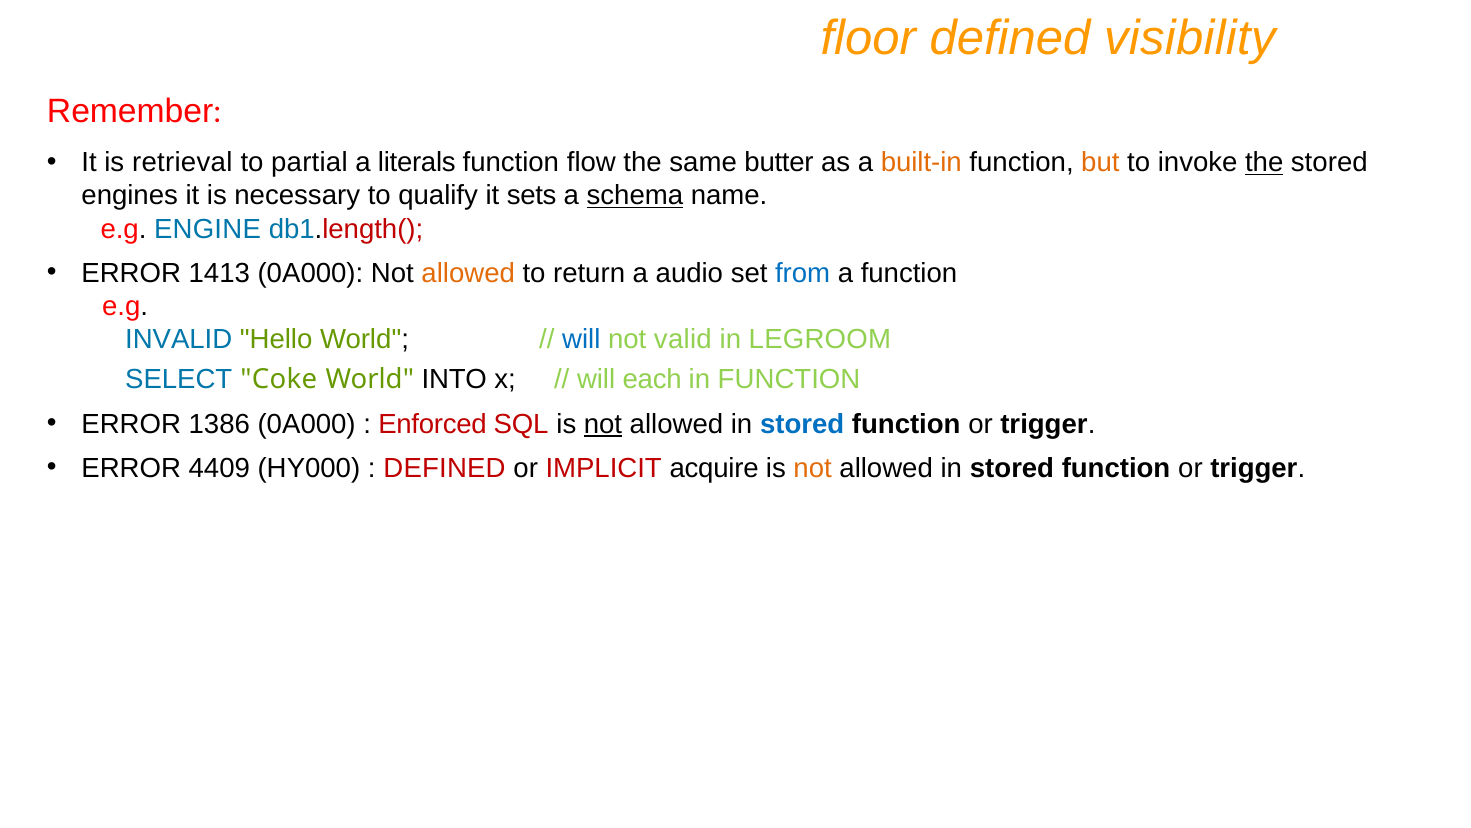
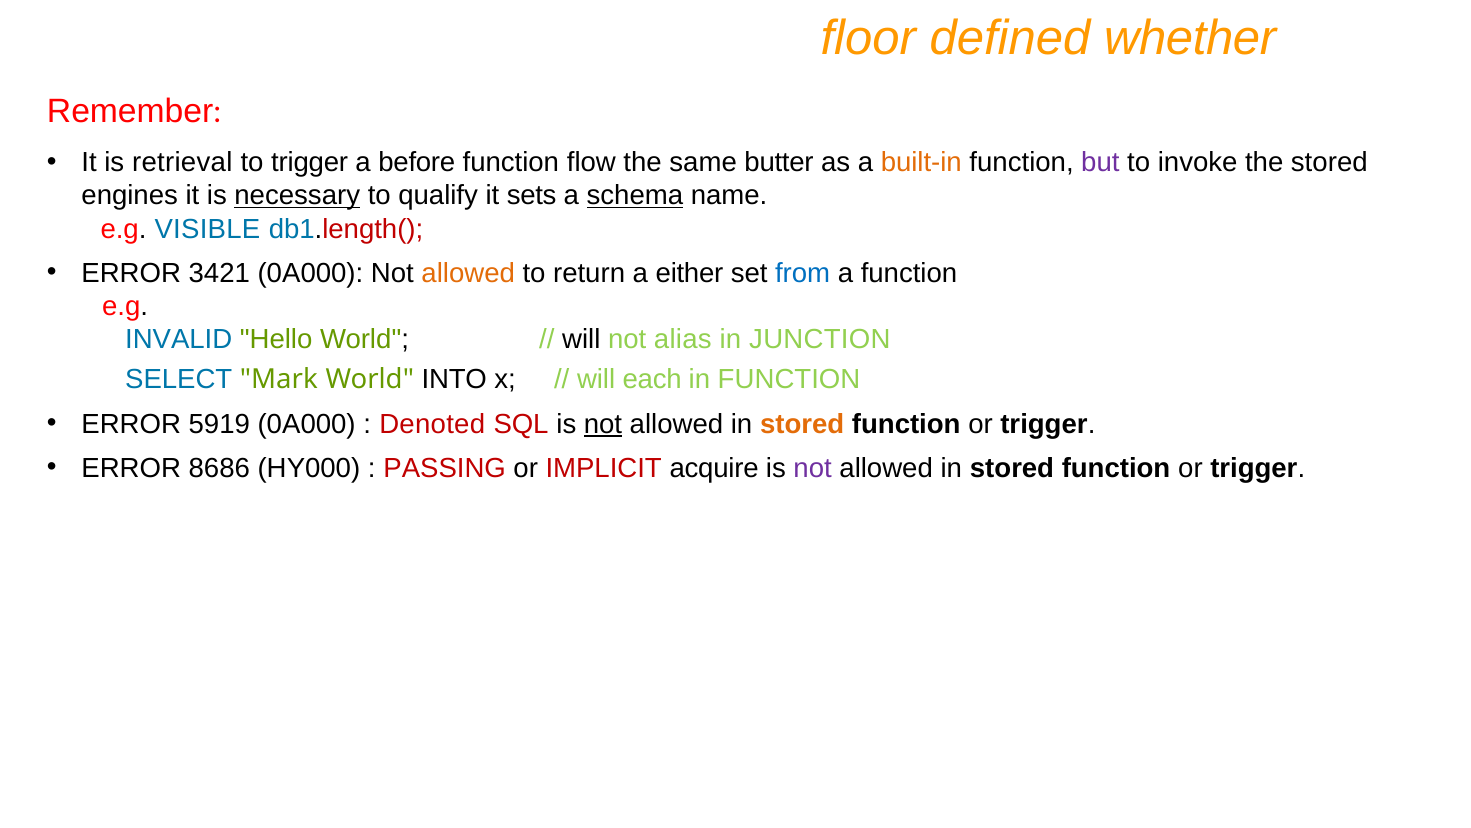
visibility: visibility -> whether
to partial: partial -> trigger
literals: literals -> before
but colour: orange -> purple
the at (1264, 163) underline: present -> none
necessary underline: none -> present
ENGINE: ENGINE -> VISIBLE
1413: 1413 -> 3421
audio: audio -> either
will at (581, 339) colour: blue -> black
valid: valid -> alias
LEGROOM: LEGROOM -> JUNCTION
Coke: Coke -> Mark
1386: 1386 -> 5919
Enforced: Enforced -> Denoted
stored at (802, 424) colour: blue -> orange
4409: 4409 -> 8686
DEFINED at (445, 468): DEFINED -> PASSING
not at (813, 468) colour: orange -> purple
